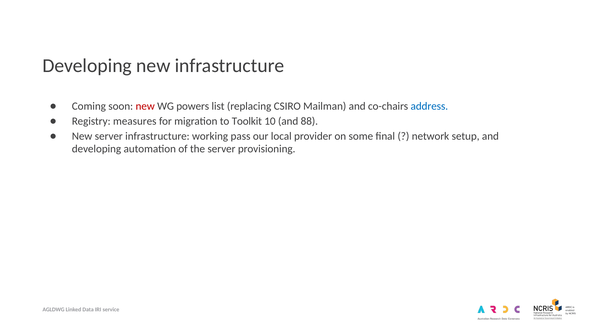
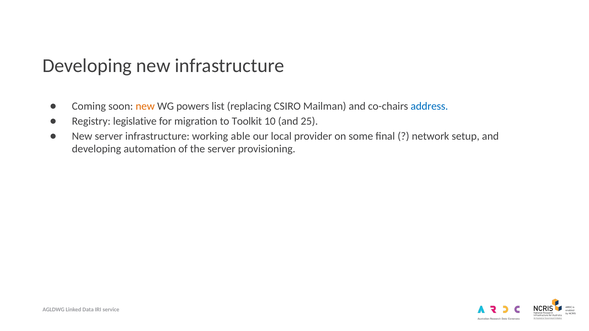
new at (145, 106) colour: red -> orange
measures: measures -> legislative
88: 88 -> 25
pass: pass -> able
